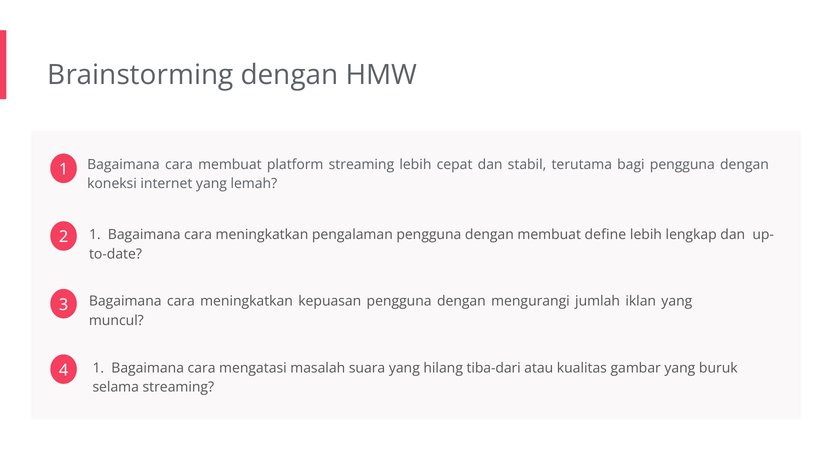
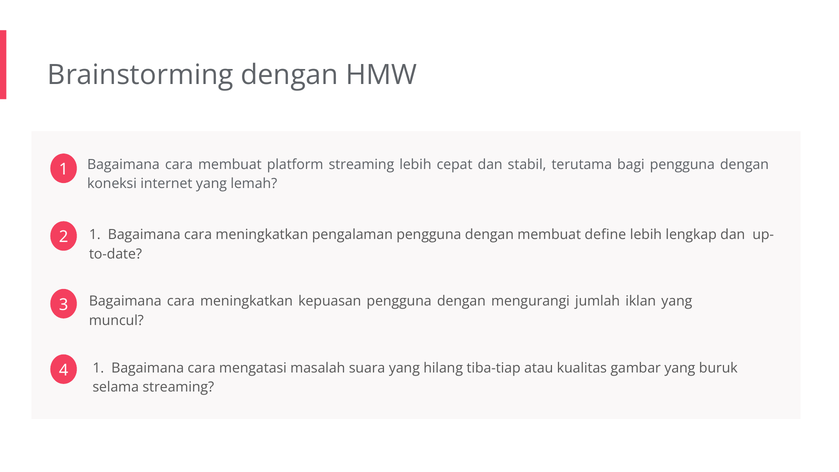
tiba-dari: tiba-dari -> tiba-tiap
